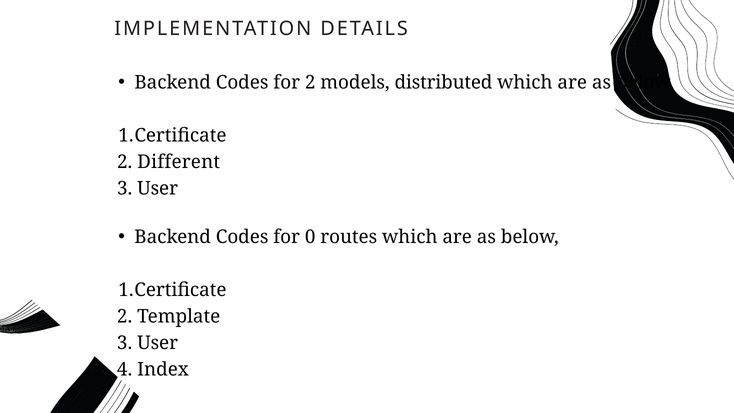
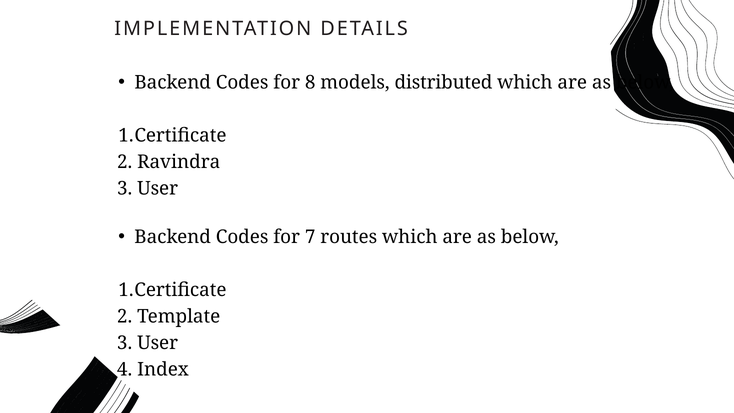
for 2: 2 -> 8
Different: Different -> Ravindra
0: 0 -> 7
